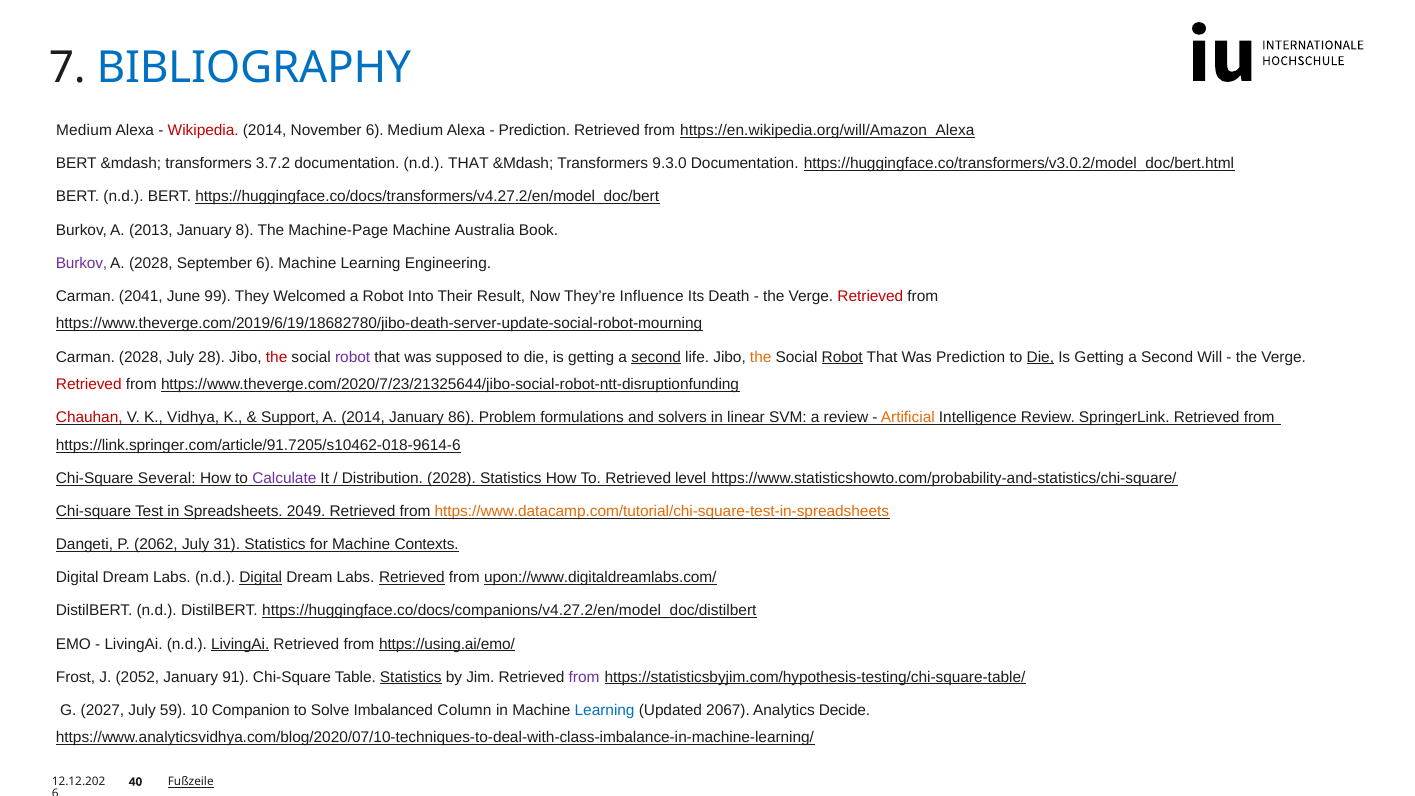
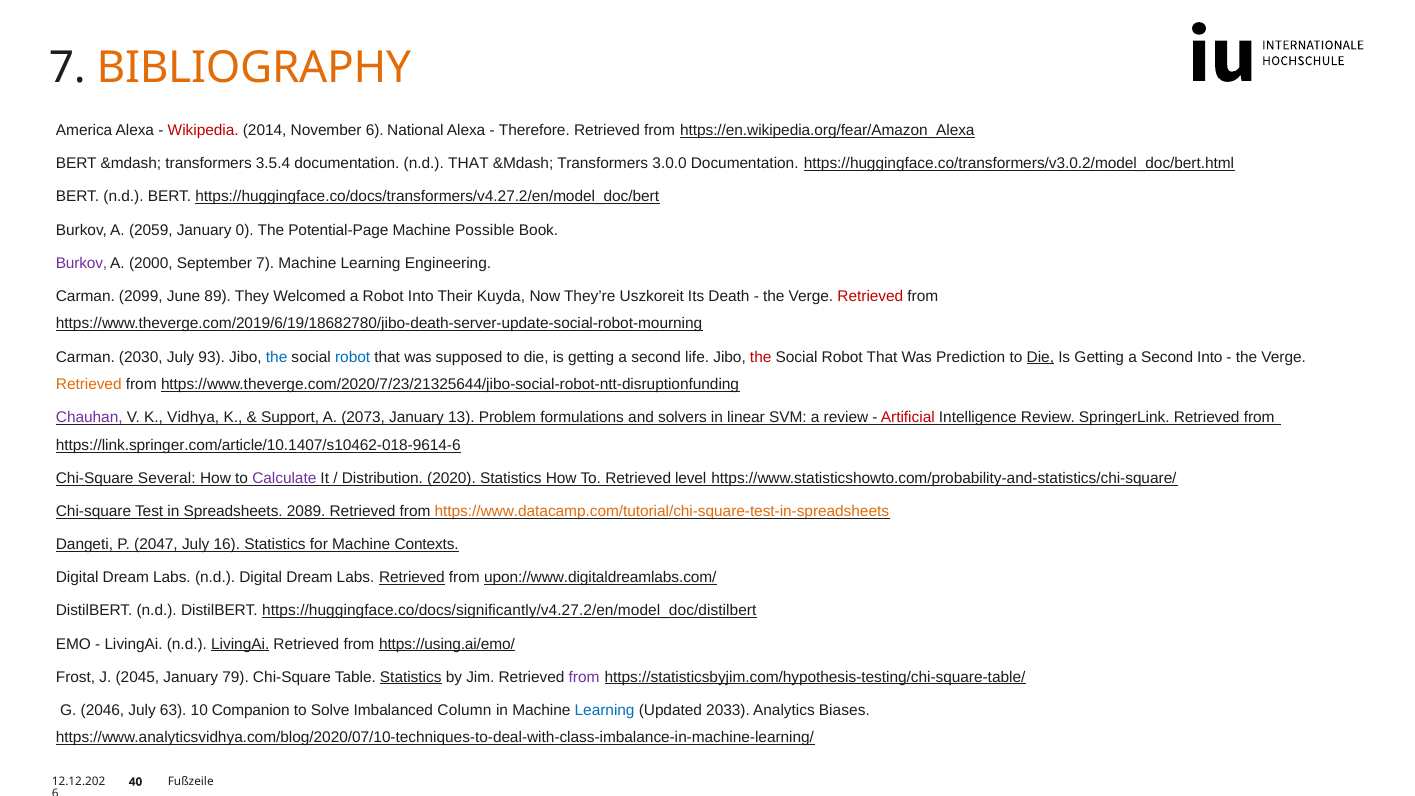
BIBLIOGRAPHY colour: blue -> orange
Medium at (84, 131): Medium -> America
6 Medium: Medium -> National
Prediction at (534, 131): Prediction -> Therefore
https://en.wikipedia.org/will/Amazon_Alexa: https://en.wikipedia.org/will/Amazon_Alexa -> https://en.wikipedia.org/fear/Amazon_Alexa
3.7.2: 3.7.2 -> 3.5.4
9.3.0: 9.3.0 -> 3.0.0
2013: 2013 -> 2059
8: 8 -> 0
Machine-Page: Machine-Page -> Potential-Page
Australia: Australia -> Possible
A 2028: 2028 -> 2000
September 6: 6 -> 7
2041: 2041 -> 2099
99: 99 -> 89
Result: Result -> Kuyda
Influence: Influence -> Uszkoreit
Carman 2028: 2028 -> 2030
28: 28 -> 93
the at (277, 357) colour: red -> blue
robot at (353, 357) colour: purple -> blue
second at (656, 357) underline: present -> none
the at (761, 357) colour: orange -> red
Robot at (842, 357) underline: present -> none
Second Will: Will -> Into
Retrieved at (89, 385) colour: red -> orange
Chauhan colour: red -> purple
A 2014: 2014 -> 2073
86: 86 -> 13
Artificial colour: orange -> red
https://link.springer.com/article/91.7205/s10462-018-9614-6: https://link.springer.com/article/91.7205/s10462-018-9614-6 -> https://link.springer.com/article/10.1407/s10462-018-9614-6
Distribution 2028: 2028 -> 2020
2049: 2049 -> 2089
2062: 2062 -> 2047
31: 31 -> 16
Digital at (261, 578) underline: present -> none
https://huggingface.co/docs/companions/v4.27.2/en/model_doc/distilbert: https://huggingface.co/docs/companions/v4.27.2/en/model_doc/distilbert -> https://huggingface.co/docs/significantly/v4.27.2/en/model_doc/distilbert
2052: 2052 -> 2045
91: 91 -> 79
2027: 2027 -> 2046
59: 59 -> 63
2067: 2067 -> 2033
Decide: Decide -> Biases
Fußzeile underline: present -> none
